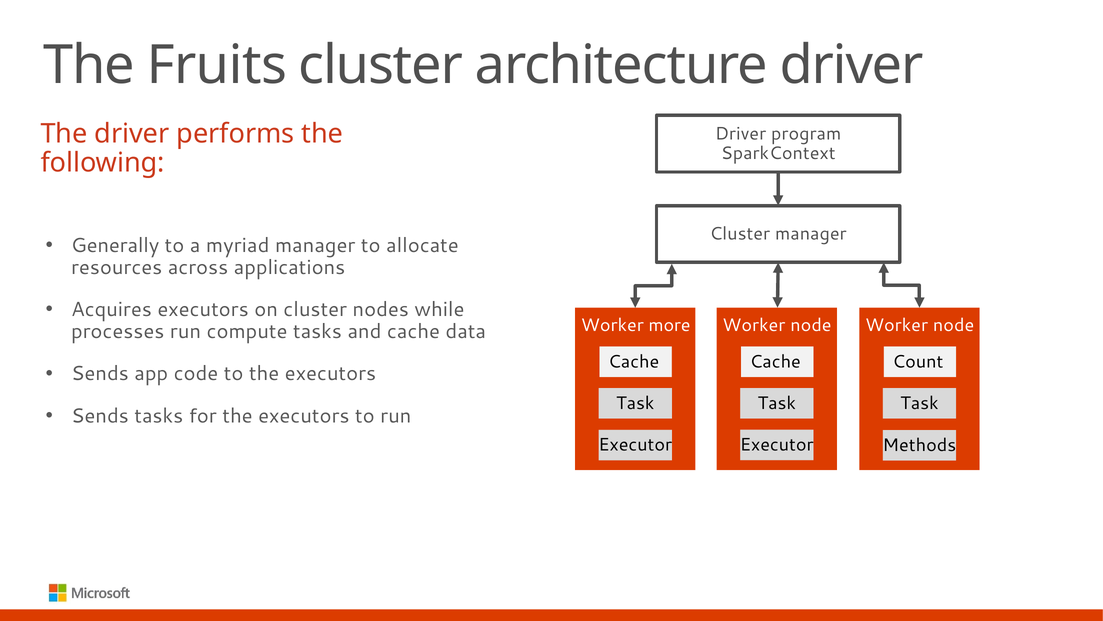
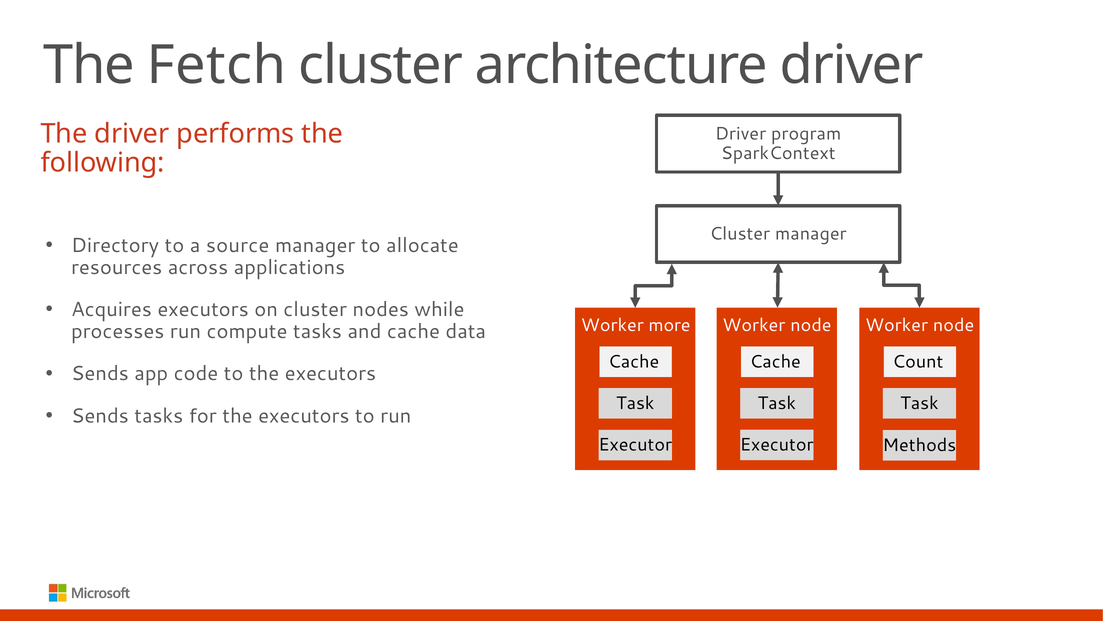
Fruits: Fruits -> Fetch
Generally: Generally -> Directory
myriad: myriad -> source
